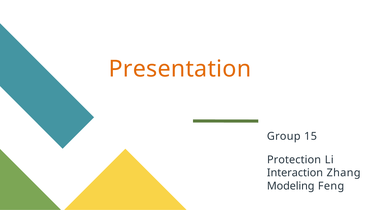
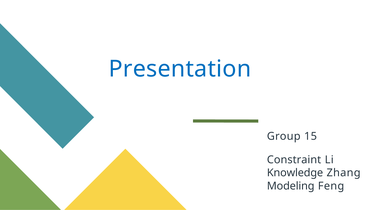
Presentation colour: orange -> blue
Protection: Protection -> Constraint
Interaction: Interaction -> Knowledge
